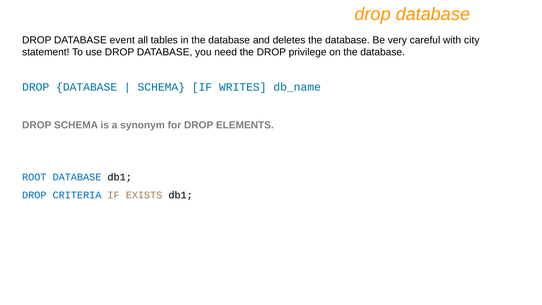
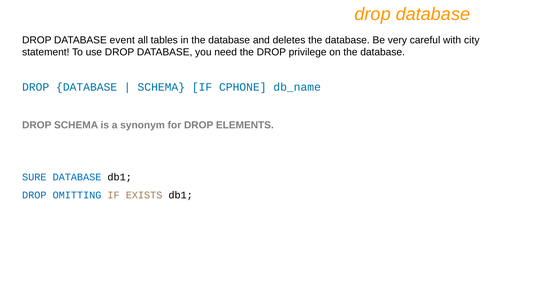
WRITES: WRITES -> CPHONE
ROOT: ROOT -> SURE
CRITERIA: CRITERIA -> OMITTING
